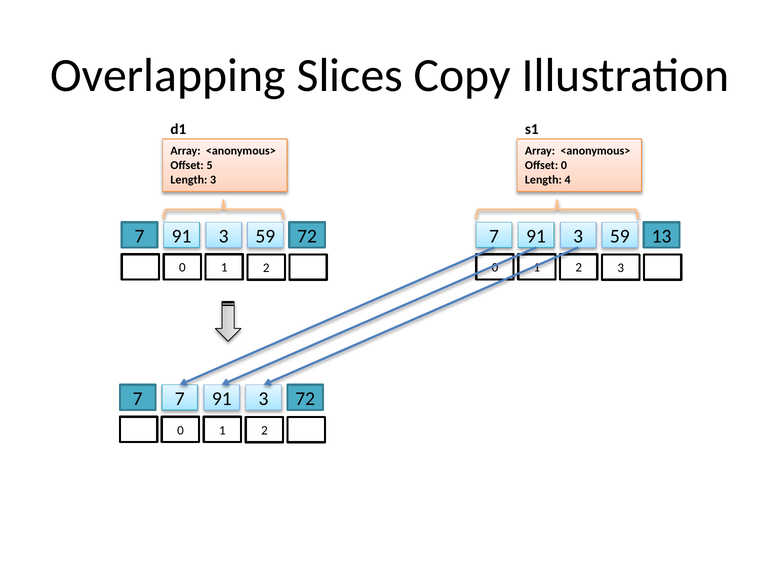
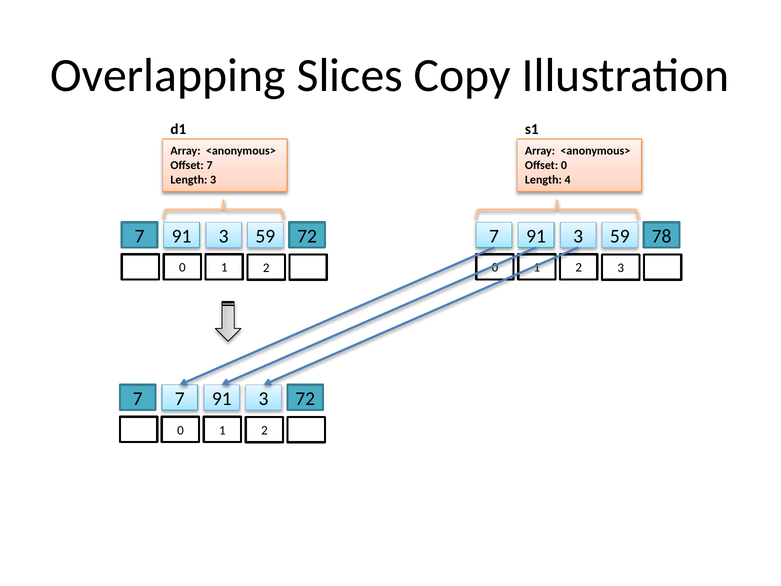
Offset 5: 5 -> 7
13: 13 -> 78
